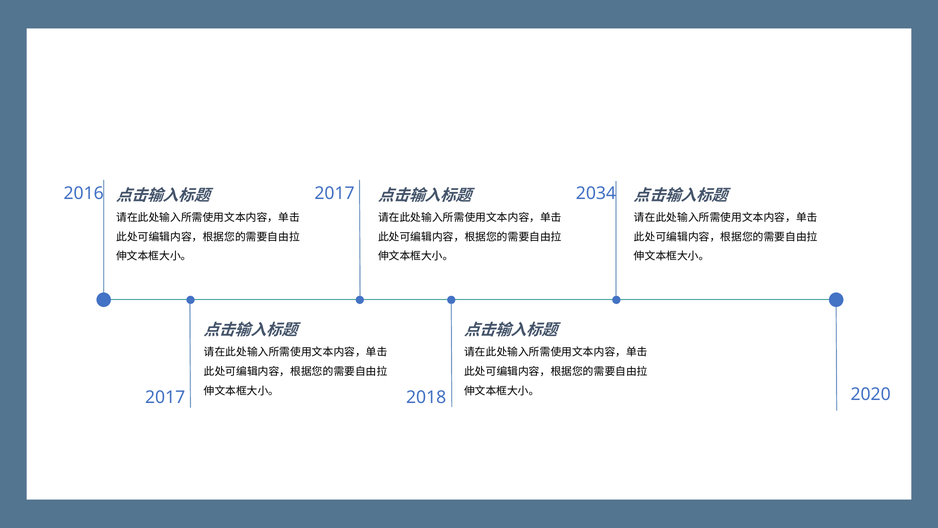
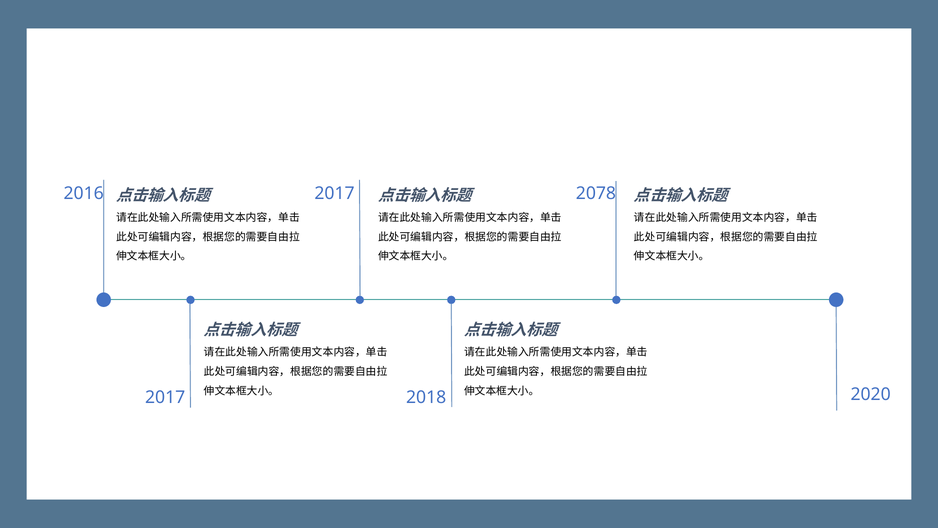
2034: 2034 -> 2078
